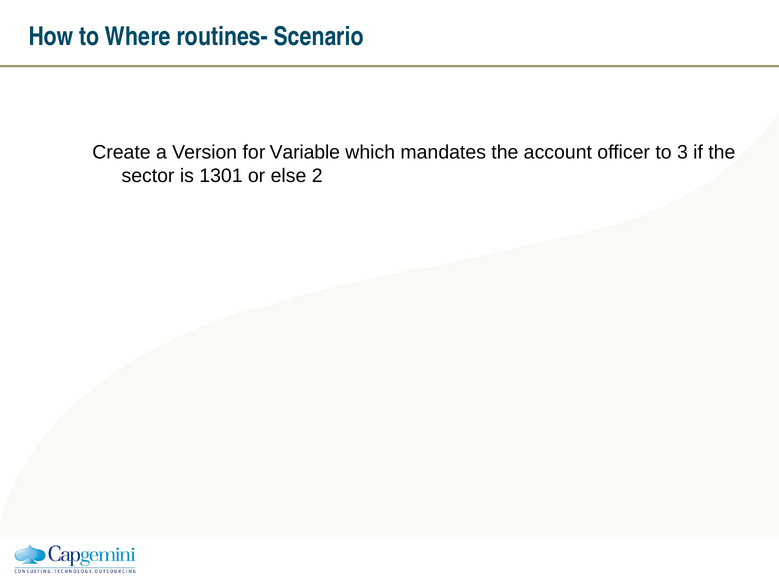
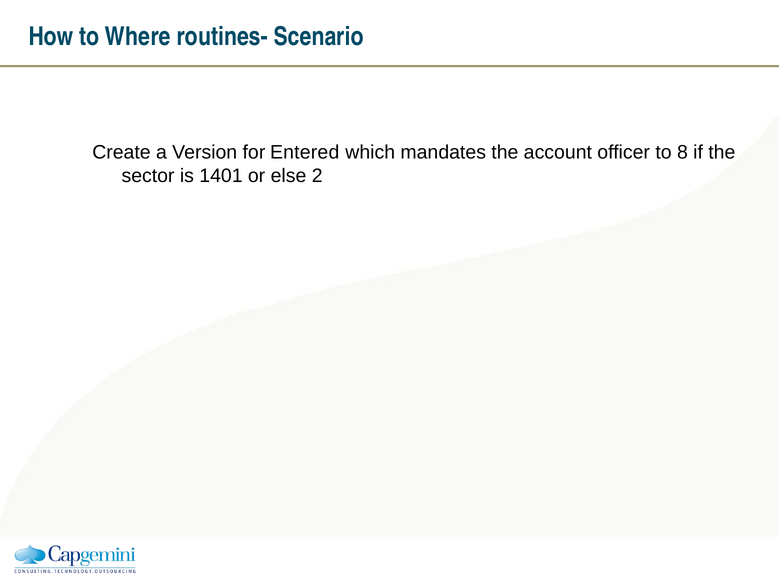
Variable: Variable -> Entered
3: 3 -> 8
1301: 1301 -> 1401
